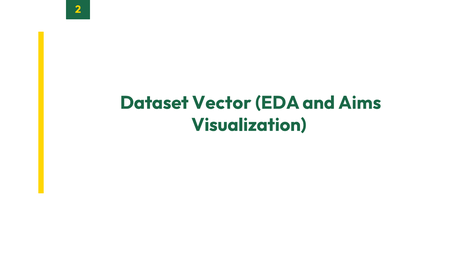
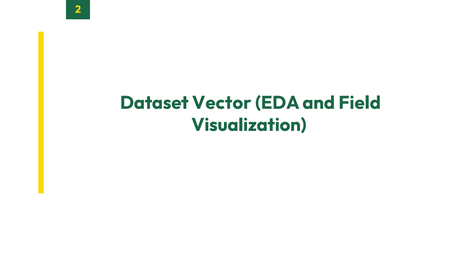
Aims: Aims -> Field
